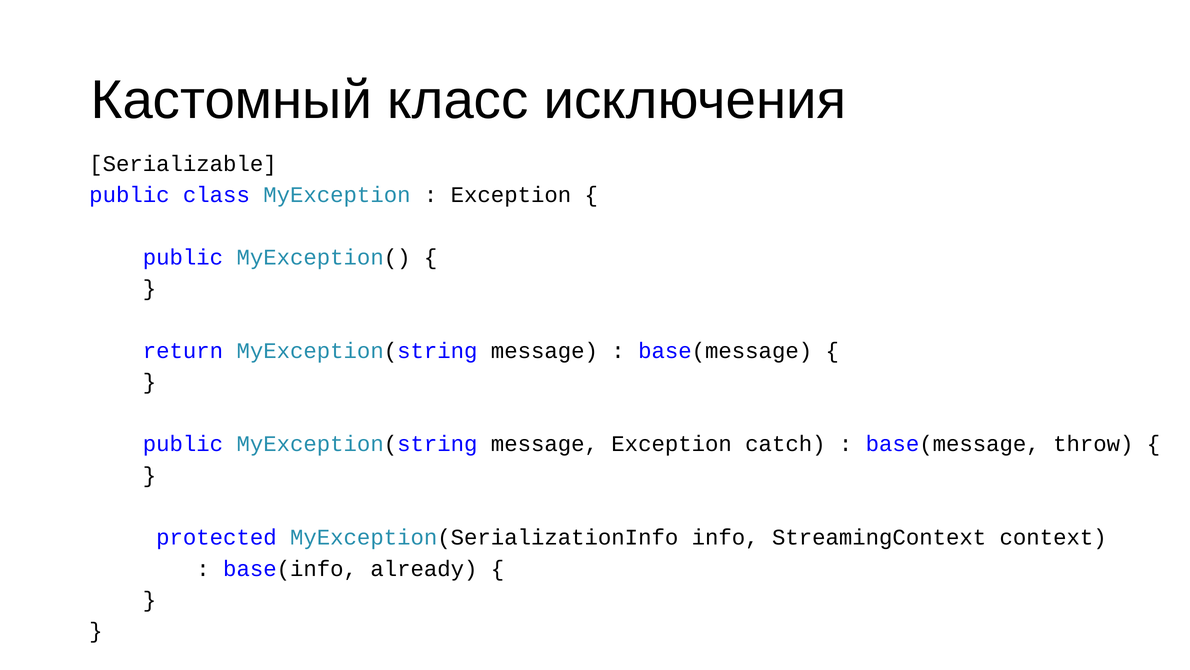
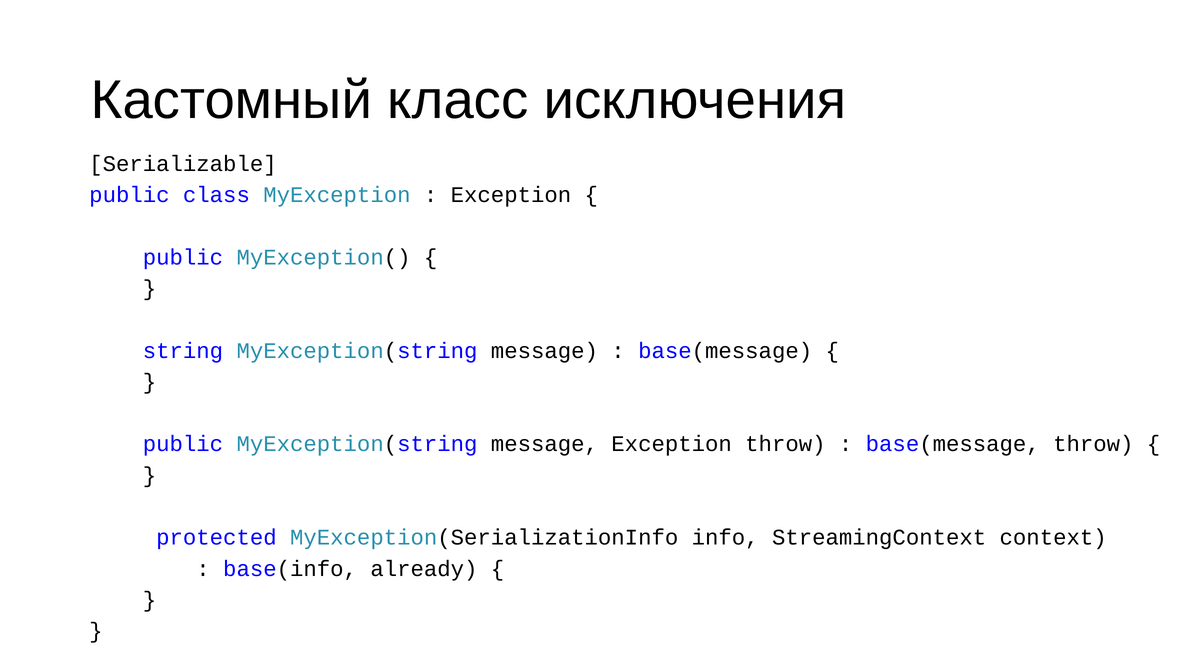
return: return -> string
Exception catch: catch -> throw
